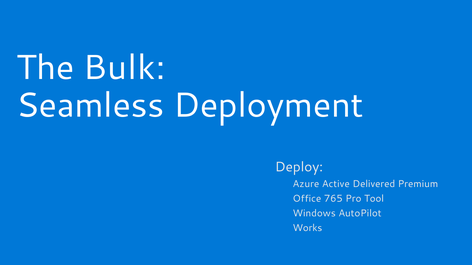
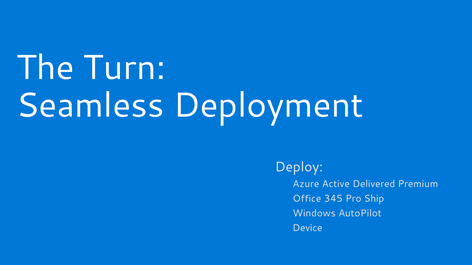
Bulk: Bulk -> Turn
765: 765 -> 345
Tool: Tool -> Ship
Works: Works -> Device
